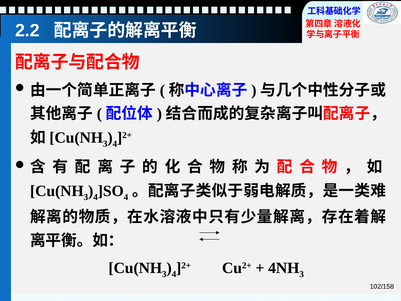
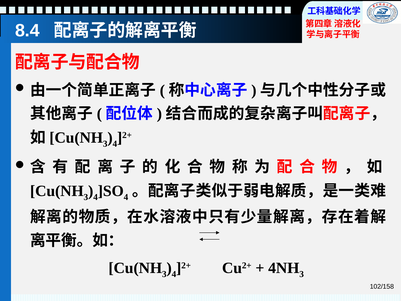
2.2: 2.2 -> 8.4
